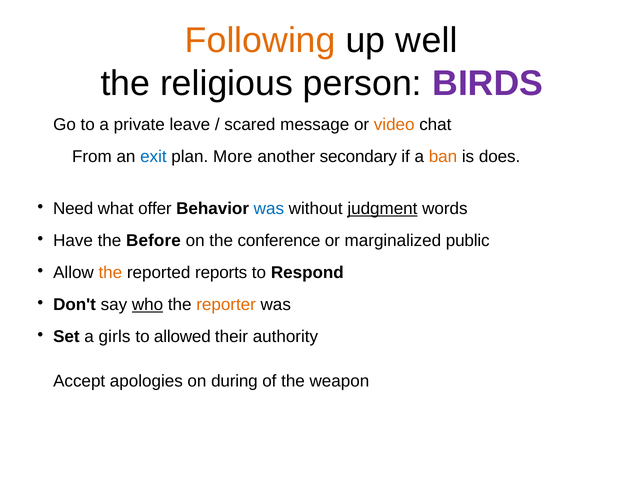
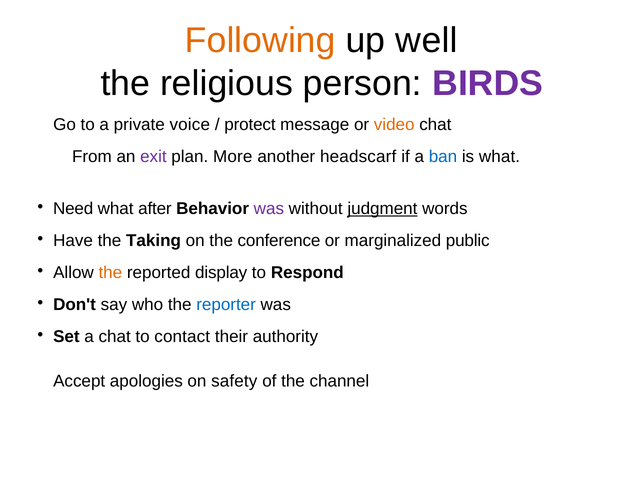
leave: leave -> voice
scared: scared -> protect
exit colour: blue -> purple
secondary: secondary -> headscarf
ban colour: orange -> blue
is does: does -> what
offer: offer -> after
was at (269, 209) colour: blue -> purple
Before: Before -> Taking
reports: reports -> display
who underline: present -> none
reporter colour: orange -> blue
a girls: girls -> chat
allowed: allowed -> contact
during: during -> safety
weapon: weapon -> channel
